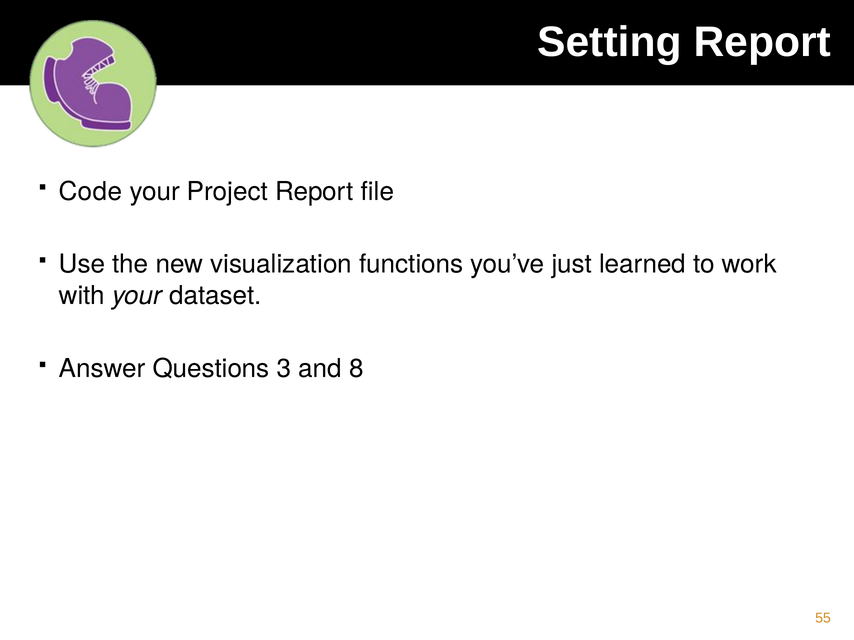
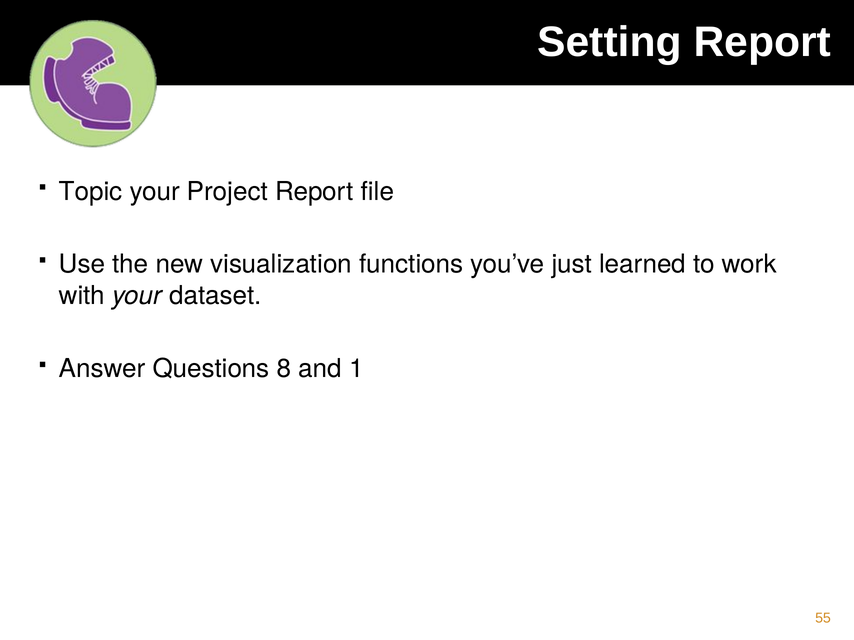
Code: Code -> Topic
3: 3 -> 8
8: 8 -> 1
